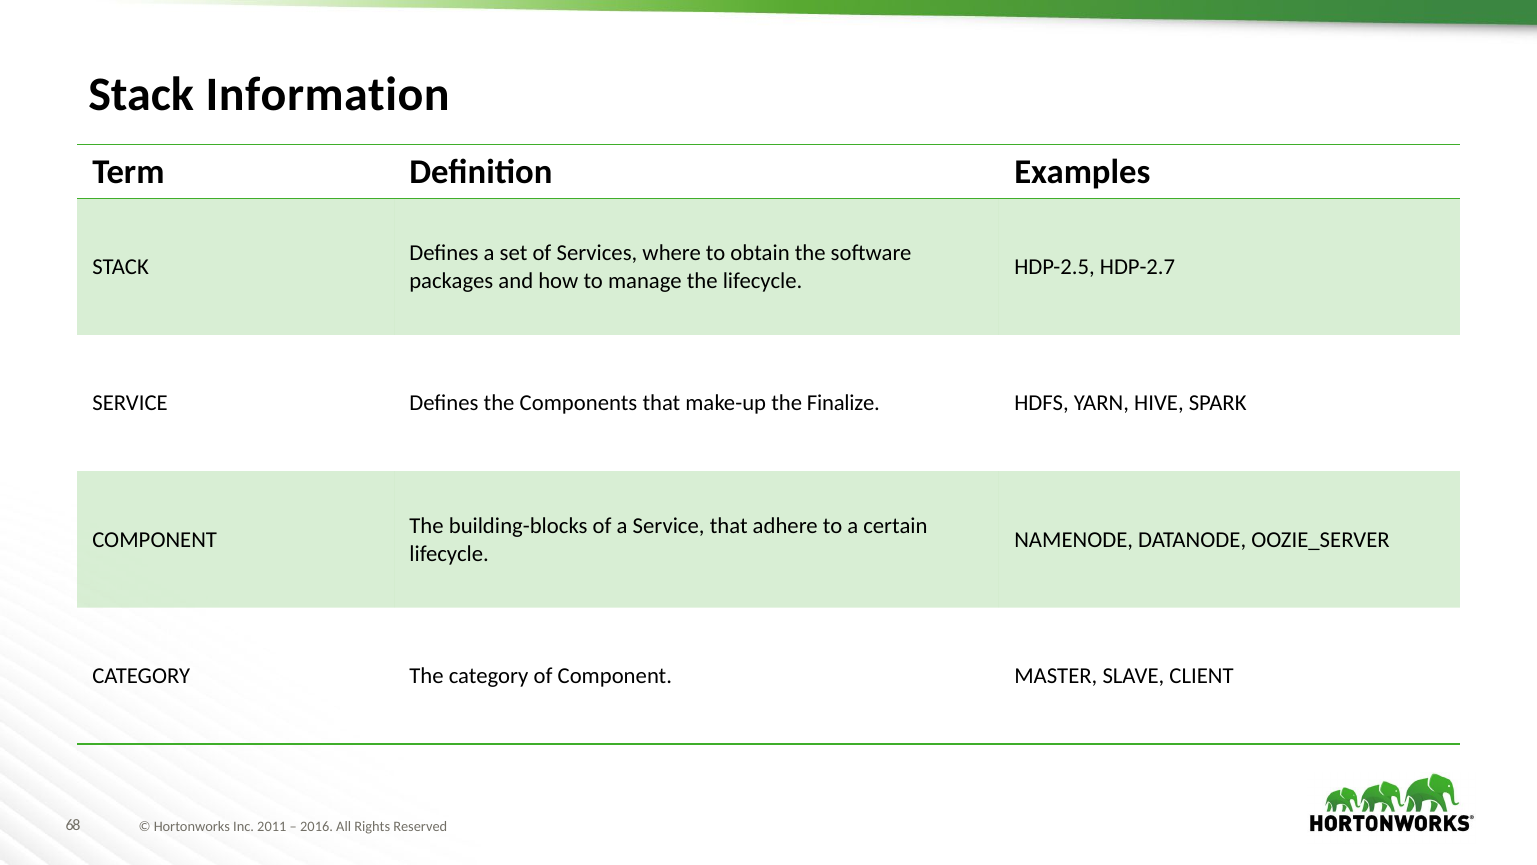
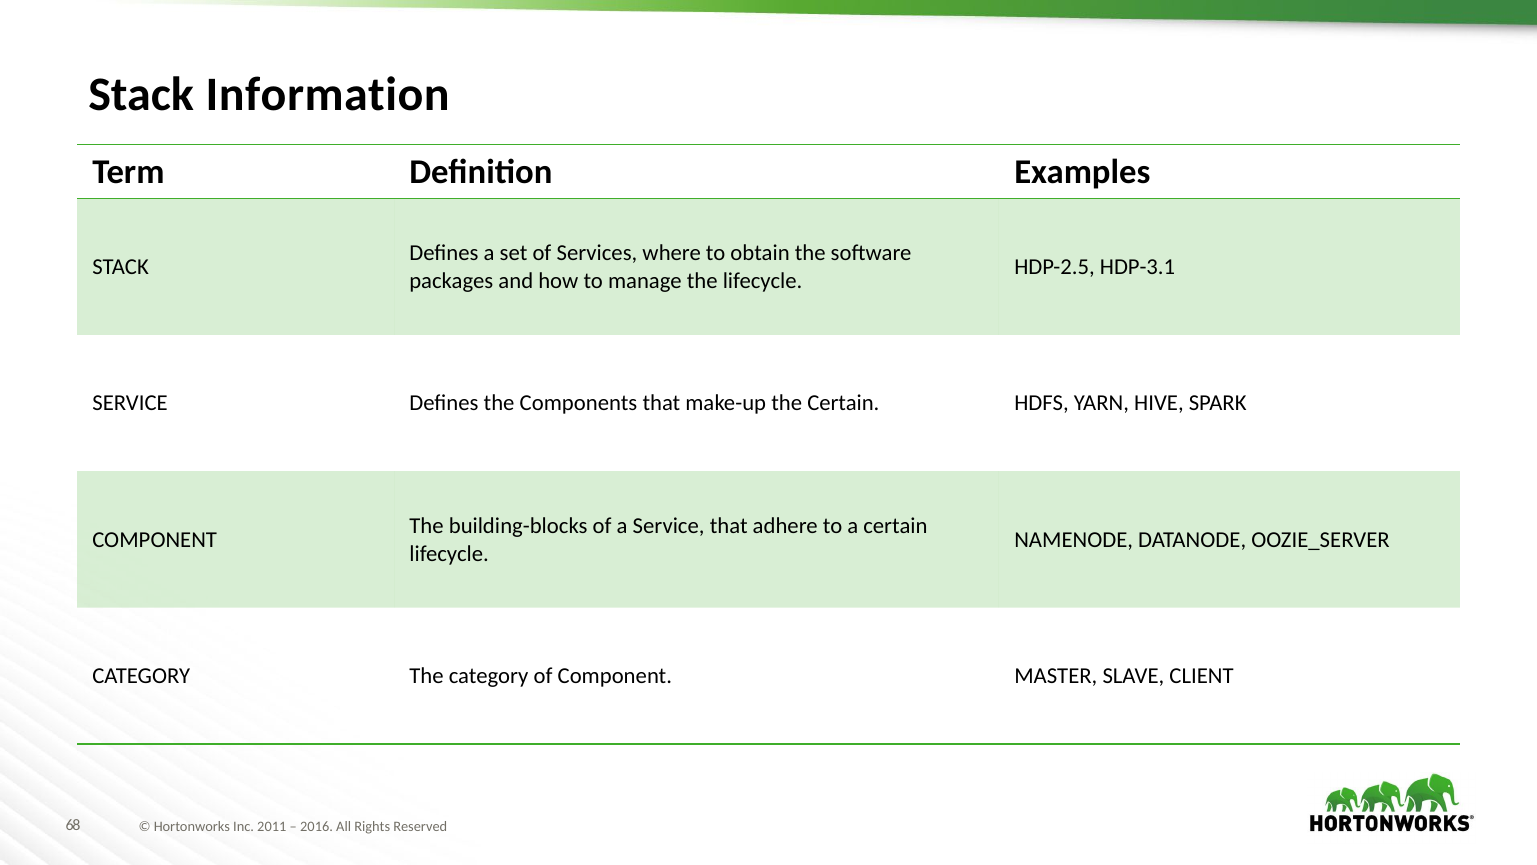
HDP-2.7: HDP-2.7 -> HDP-3.1
the Finalize: Finalize -> Certain
